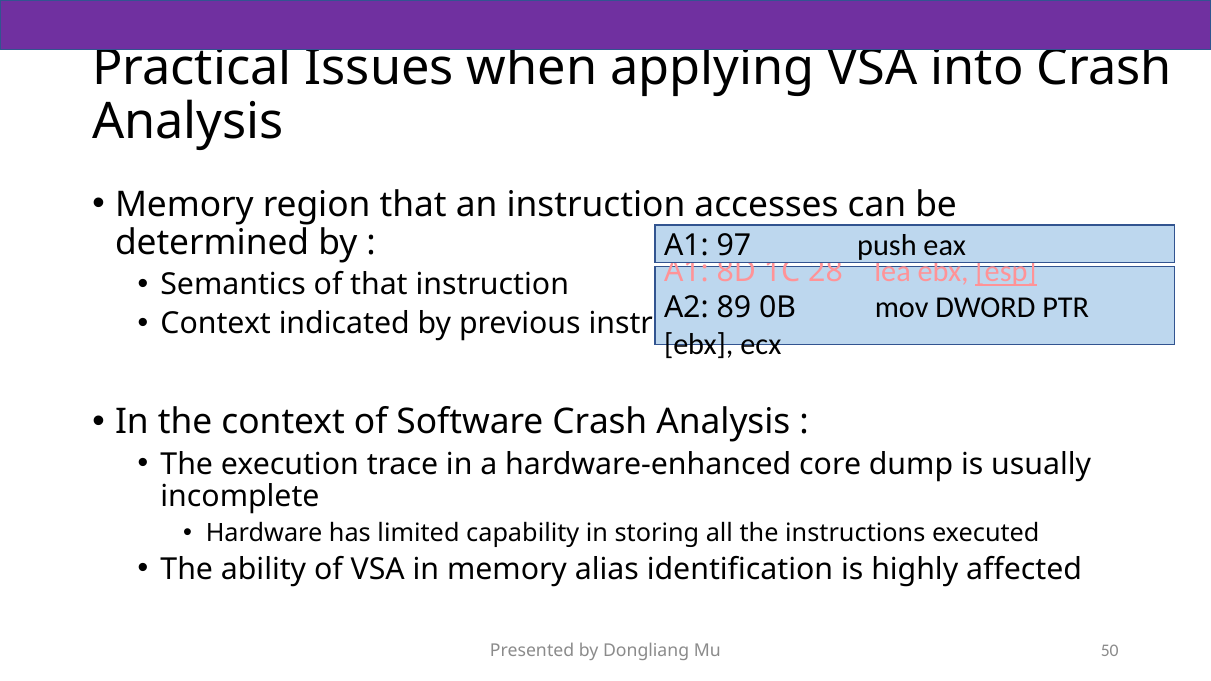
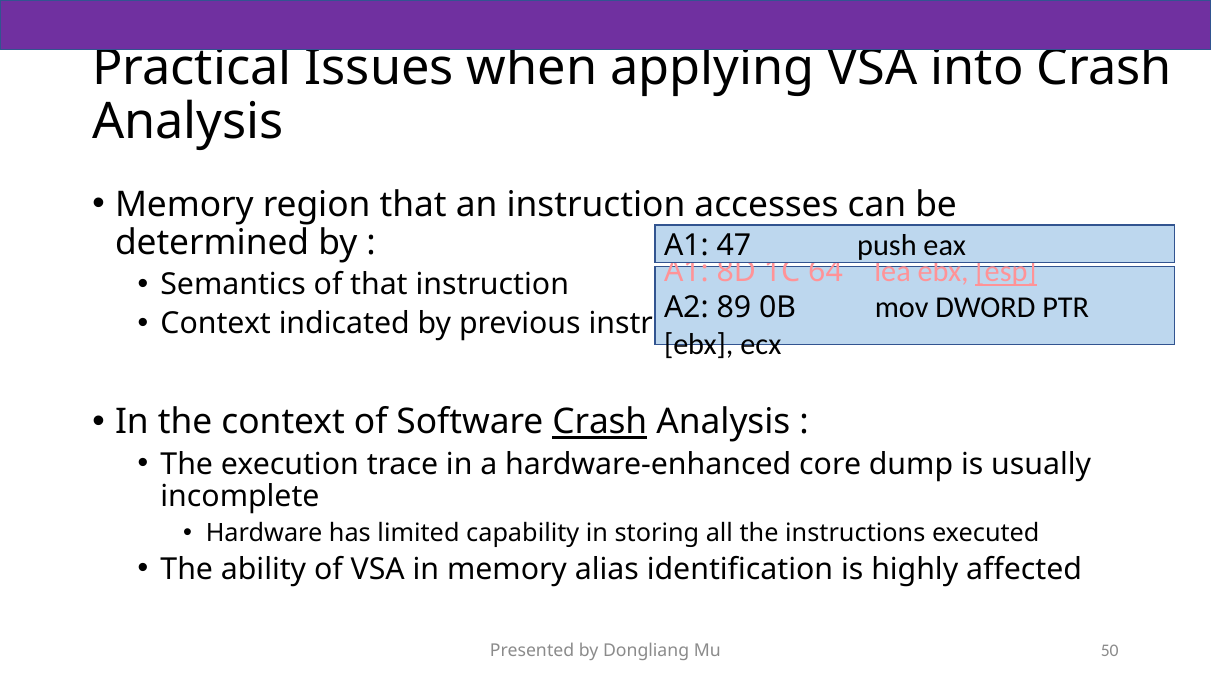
97: 97 -> 47
28: 28 -> 64
Crash at (600, 422) underline: none -> present
